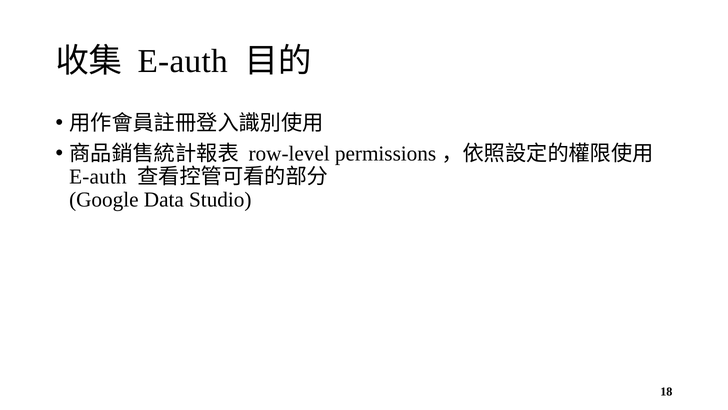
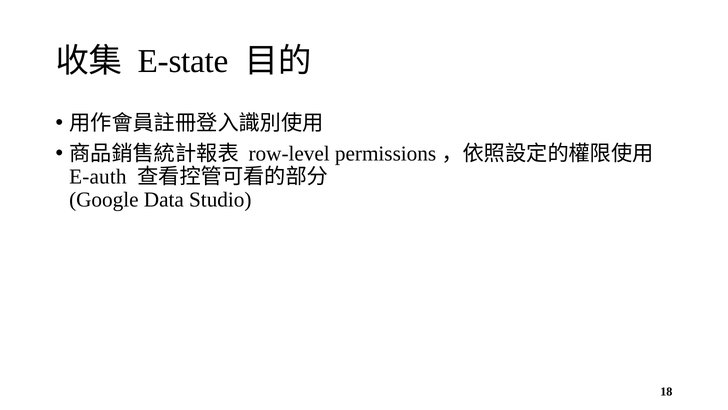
E-auth at (183, 61): E-auth -> E-state
